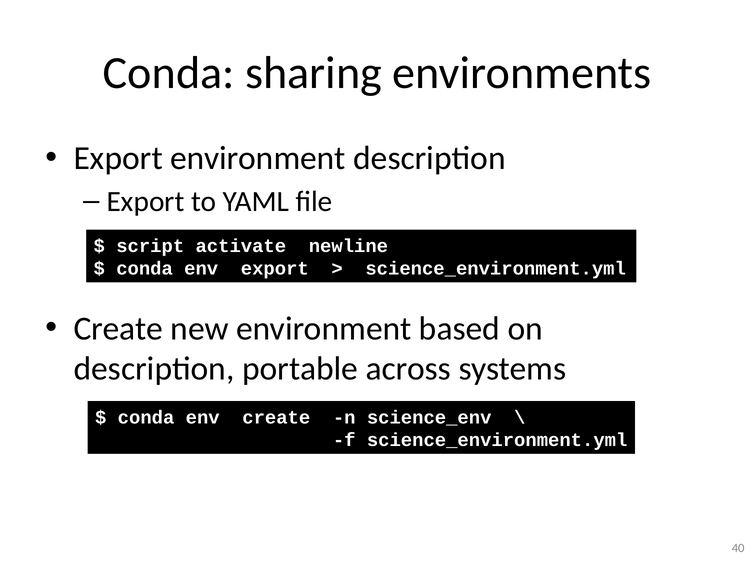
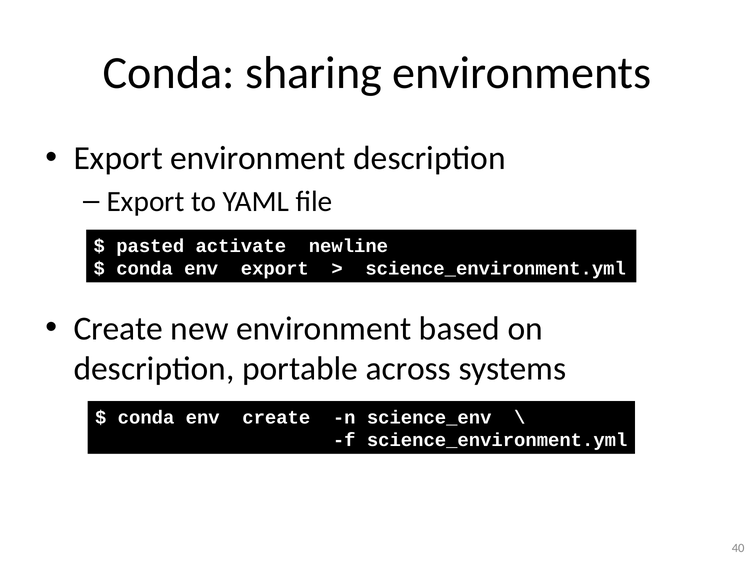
script: script -> pasted
